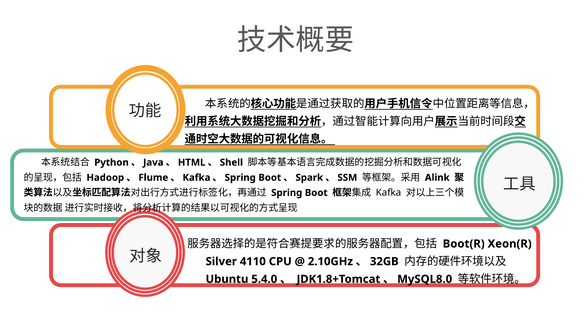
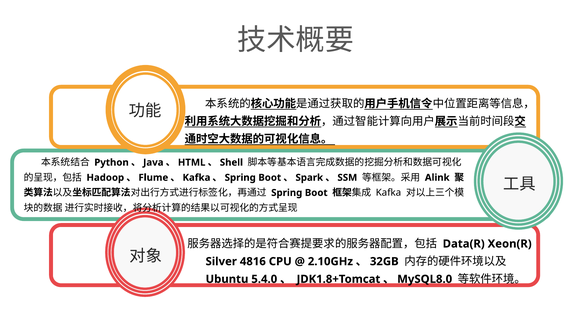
Boot(R: Boot(R -> Data(R
4110: 4110 -> 4816
